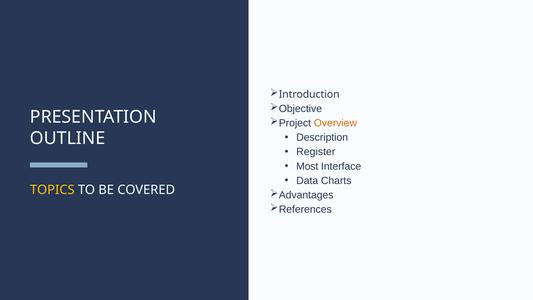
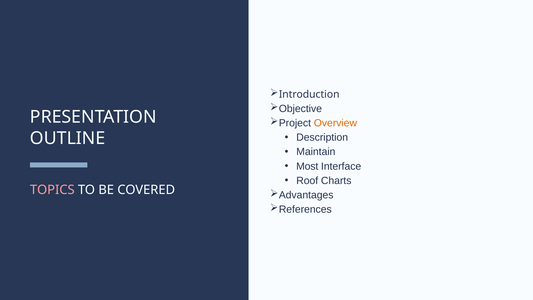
Register: Register -> Maintain
Data: Data -> Roof
TOPICS colour: yellow -> pink
